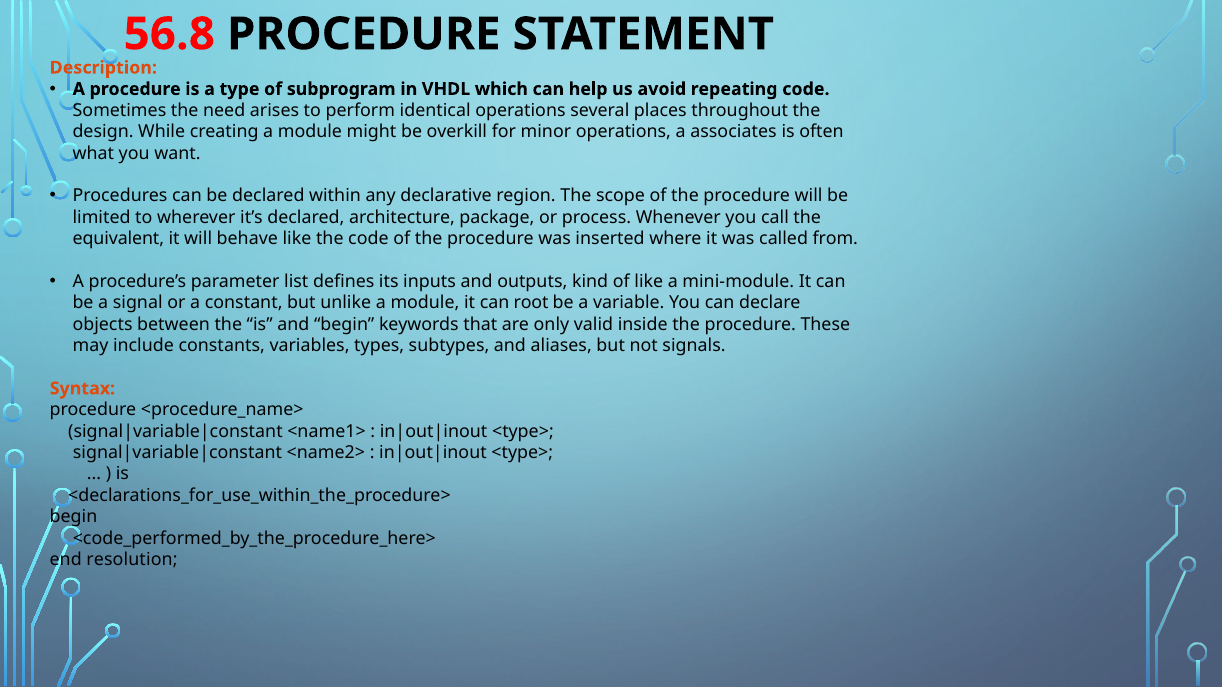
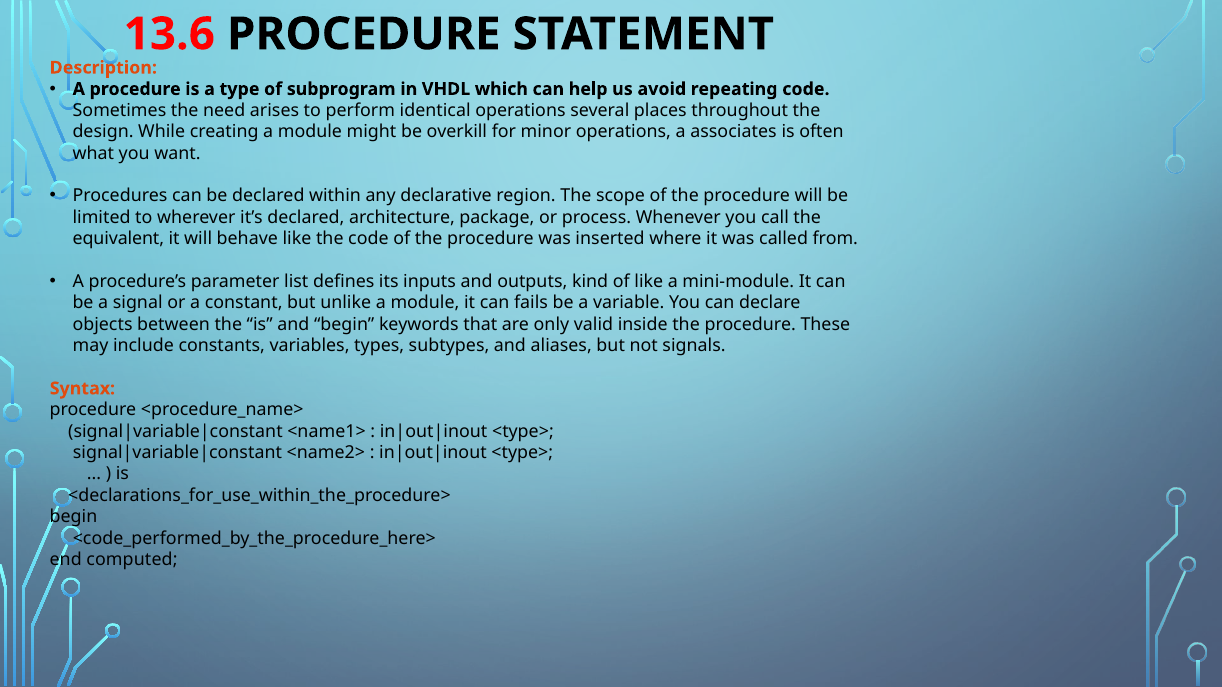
56.8: 56.8 -> 13.6
root: root -> fails
resolution: resolution -> computed
